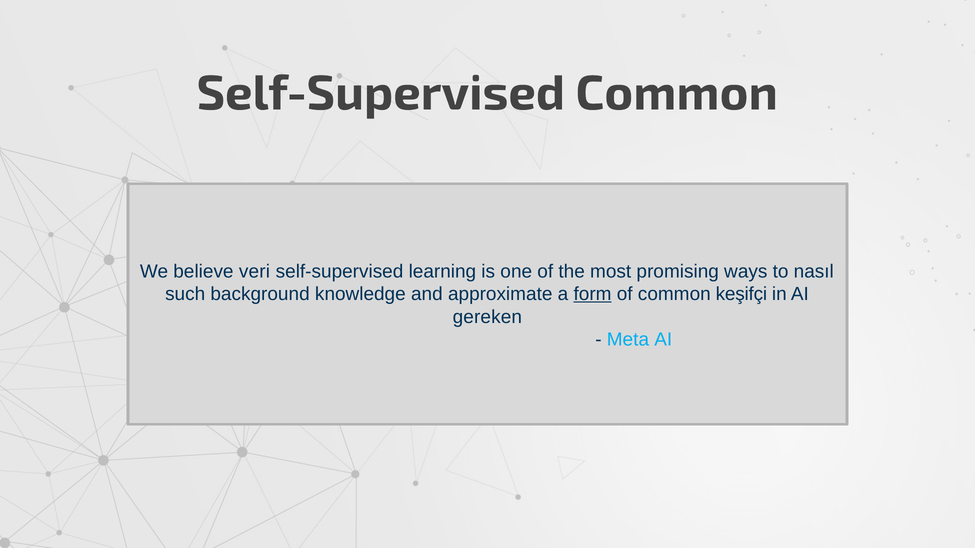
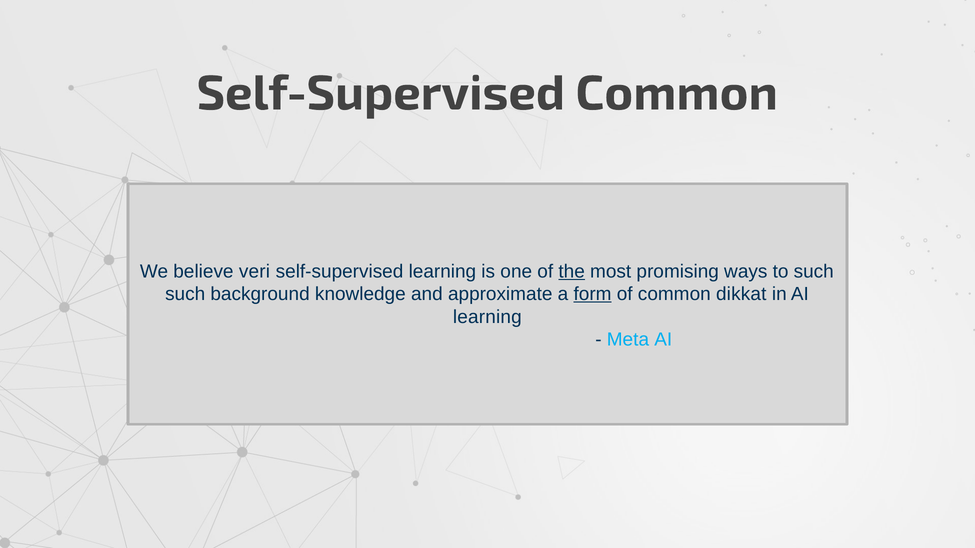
the underline: none -> present
to nasıl: nasıl -> such
keşifçi: keşifçi -> dikkat
gereken at (487, 317): gereken -> learning
